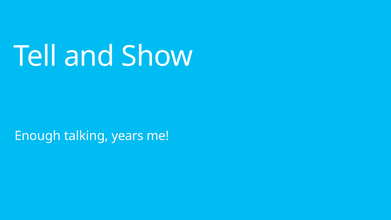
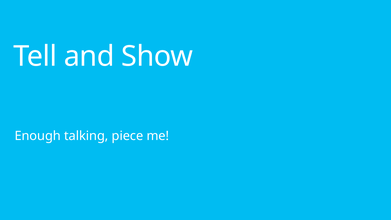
years: years -> piece
